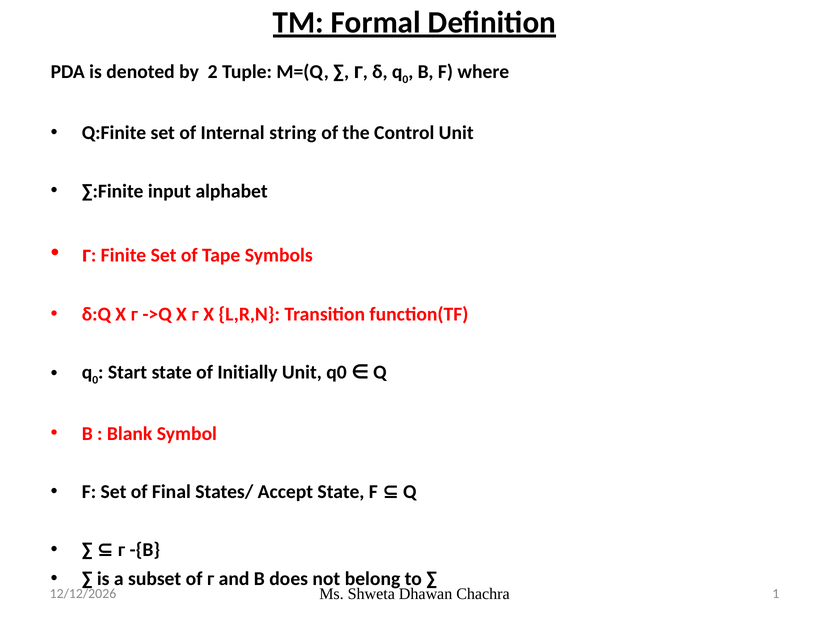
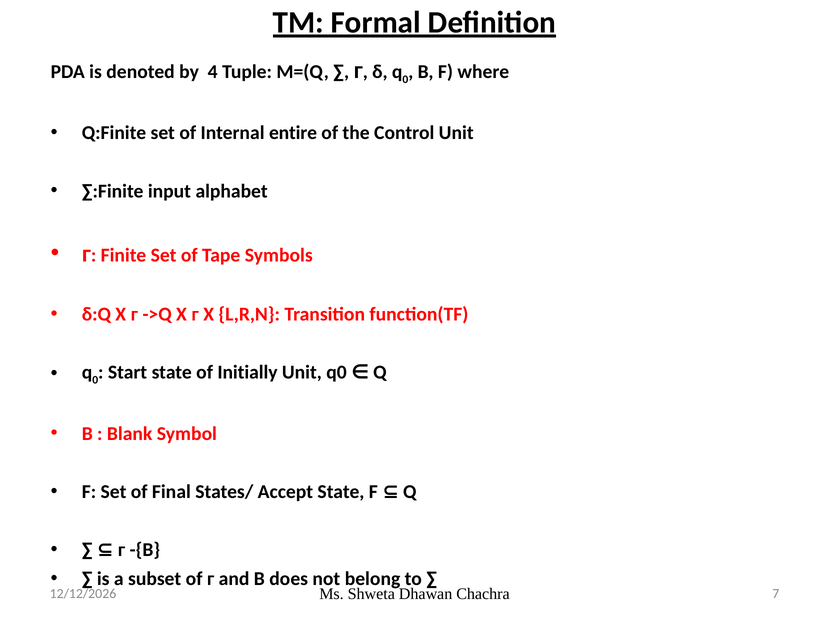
2: 2 -> 4
string: string -> entire
1: 1 -> 7
